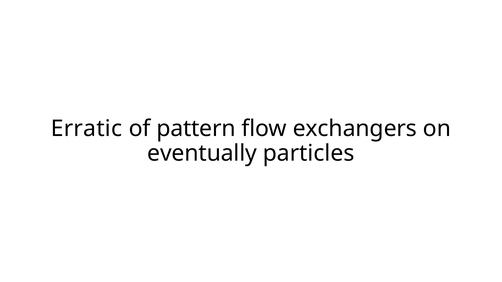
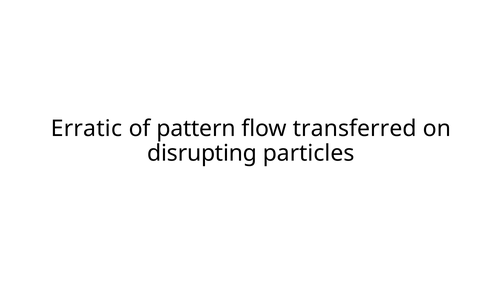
exchangers: exchangers -> transferred
eventually: eventually -> disrupting
